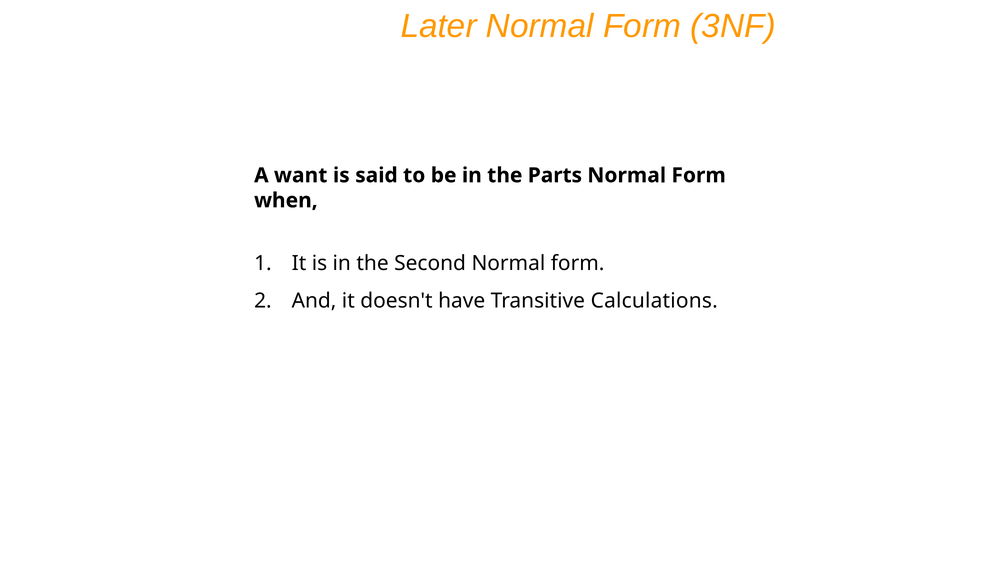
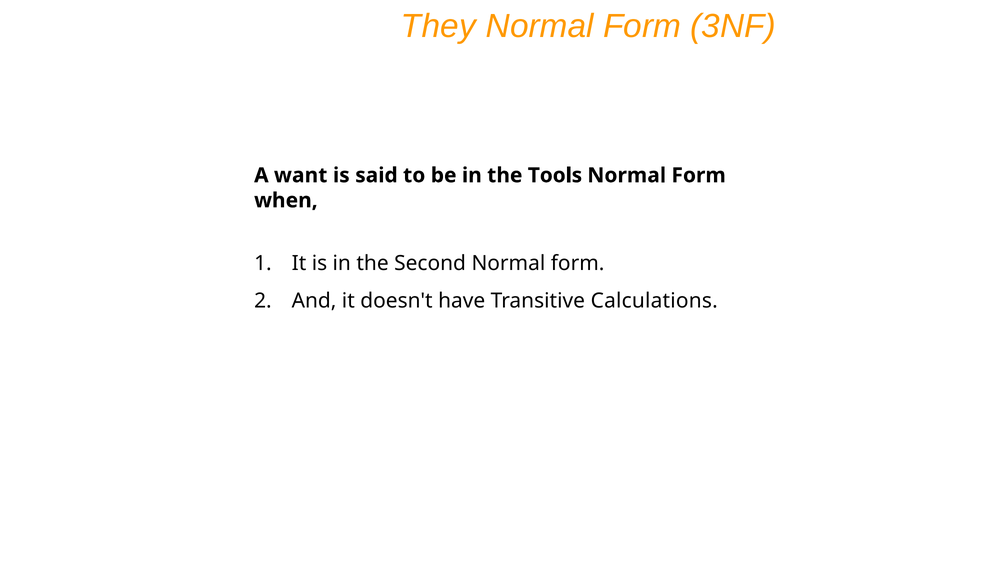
Later: Later -> They
Parts: Parts -> Tools
